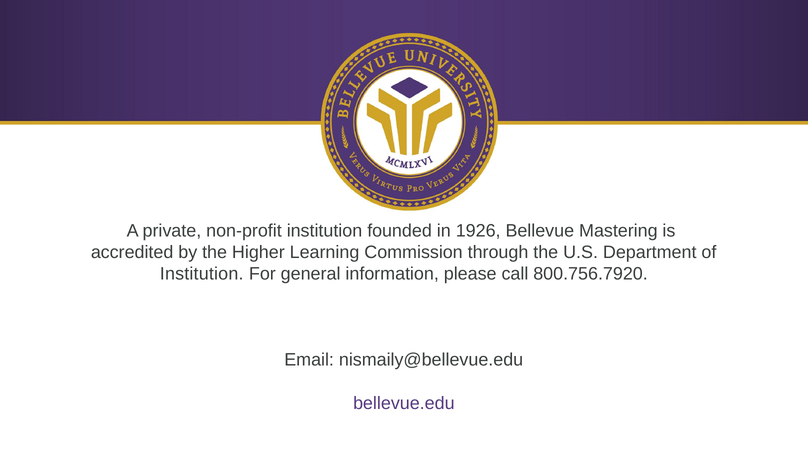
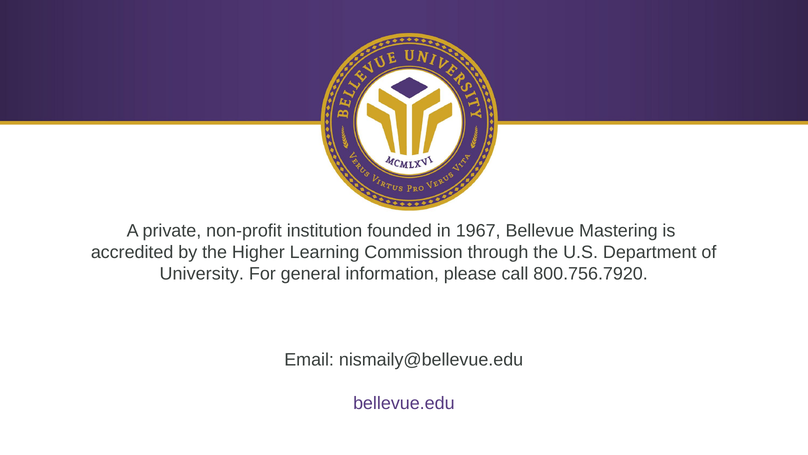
1926: 1926 -> 1967
Institution at (202, 274): Institution -> University
